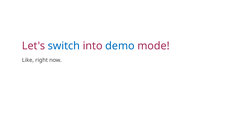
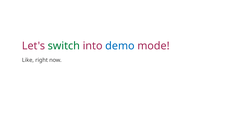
switch colour: blue -> green
